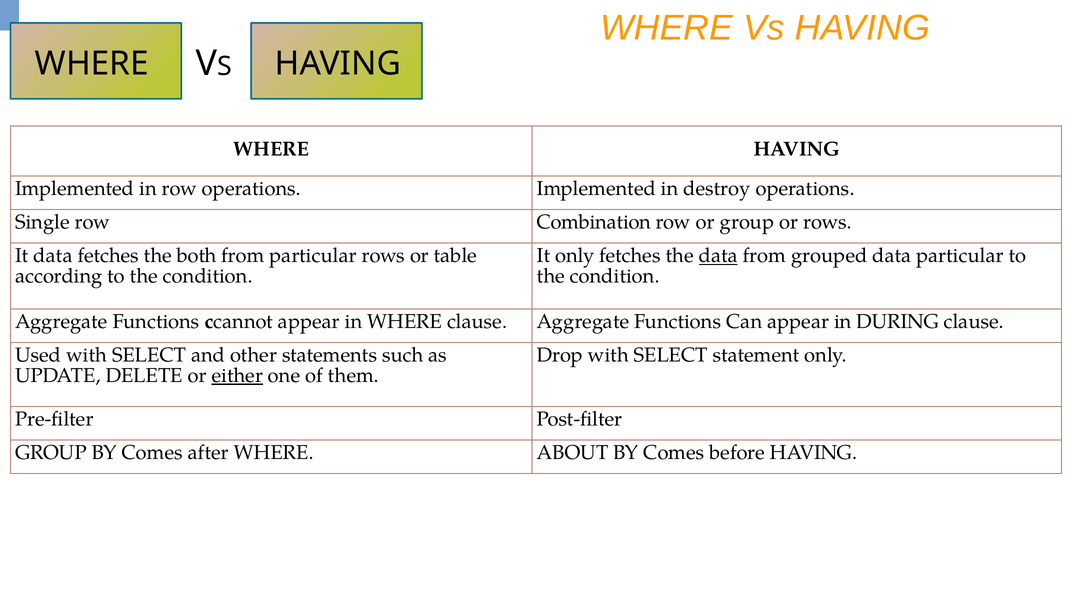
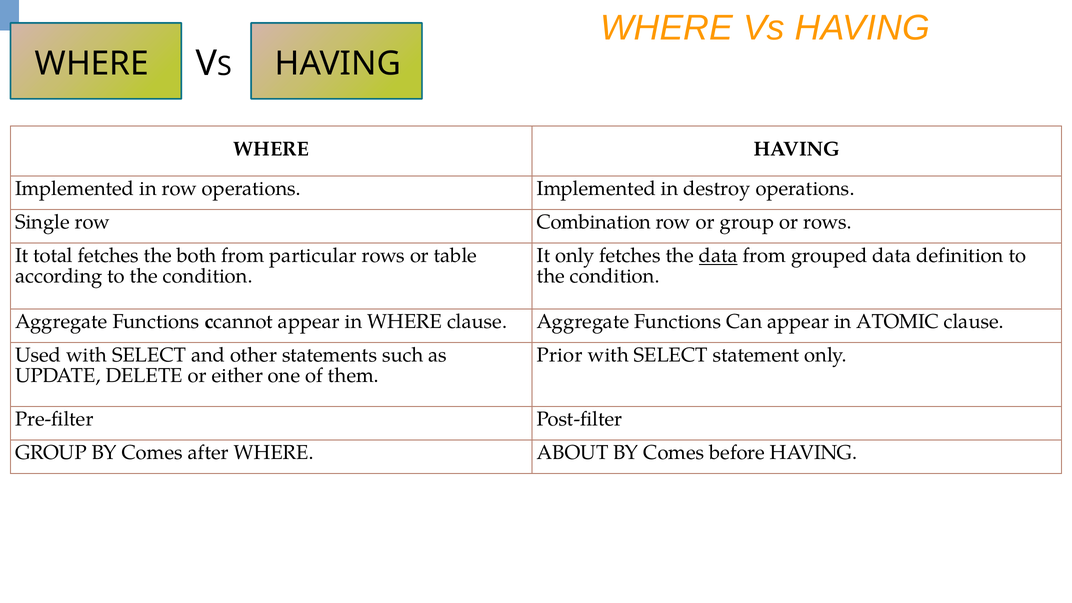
It data: data -> total
data particular: particular -> definition
DURING: DURING -> ATOMIC
Drop: Drop -> Prior
either underline: present -> none
